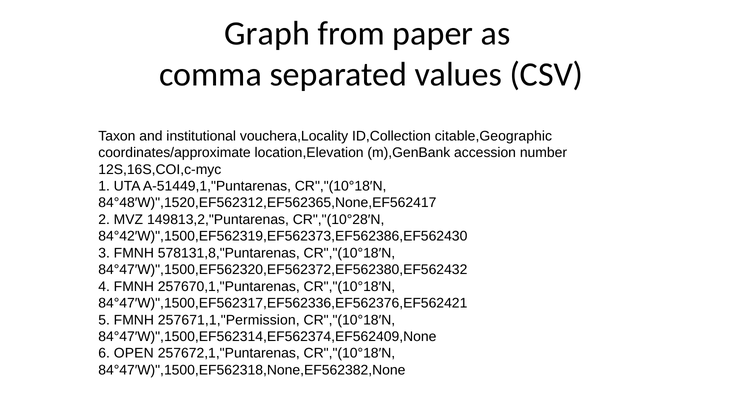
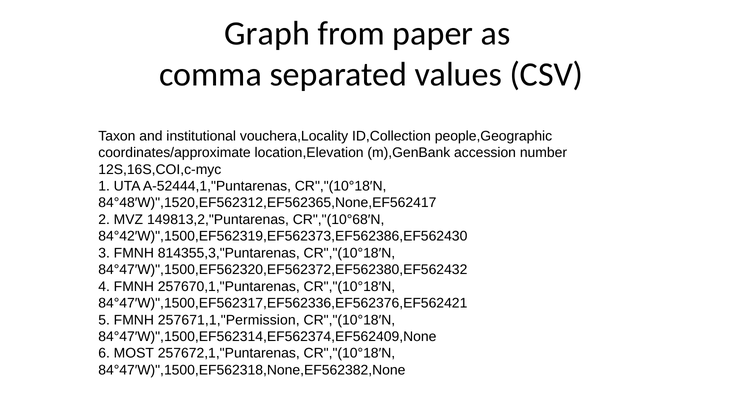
citable,Geographic: citable,Geographic -> people,Geographic
A-51449,1,"Puntarenas: A-51449,1,"Puntarenas -> A-52444,1,"Puntarenas
CR","(10°28′N: CR","(10°28′N -> CR","(10°68′N
578131,8,"Puntarenas: 578131,8,"Puntarenas -> 814355,3,"Puntarenas
OPEN: OPEN -> MOST
